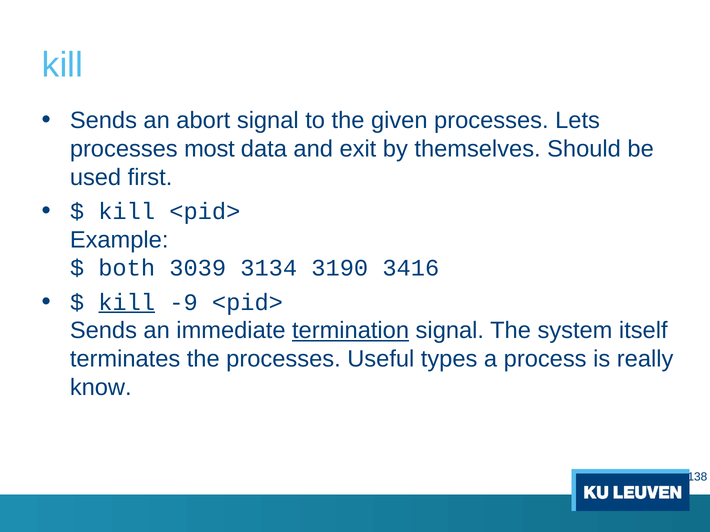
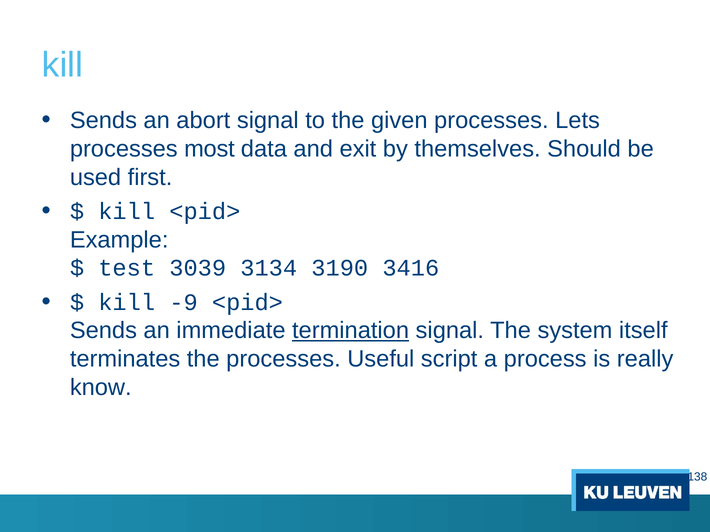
both: both -> test
kill at (127, 303) underline: present -> none
types: types -> script
